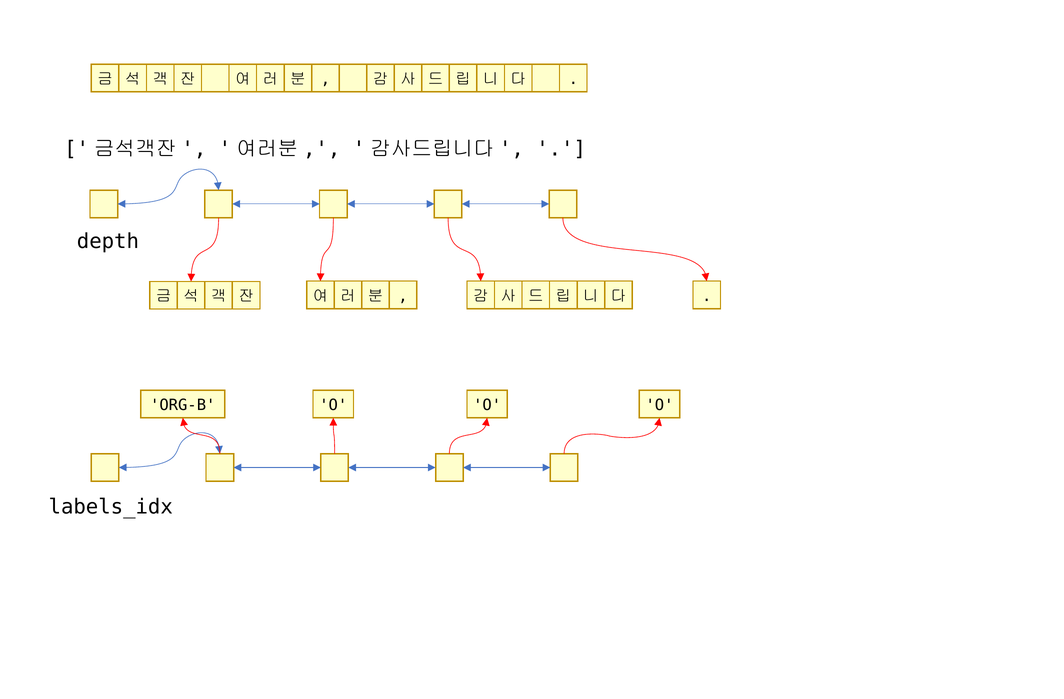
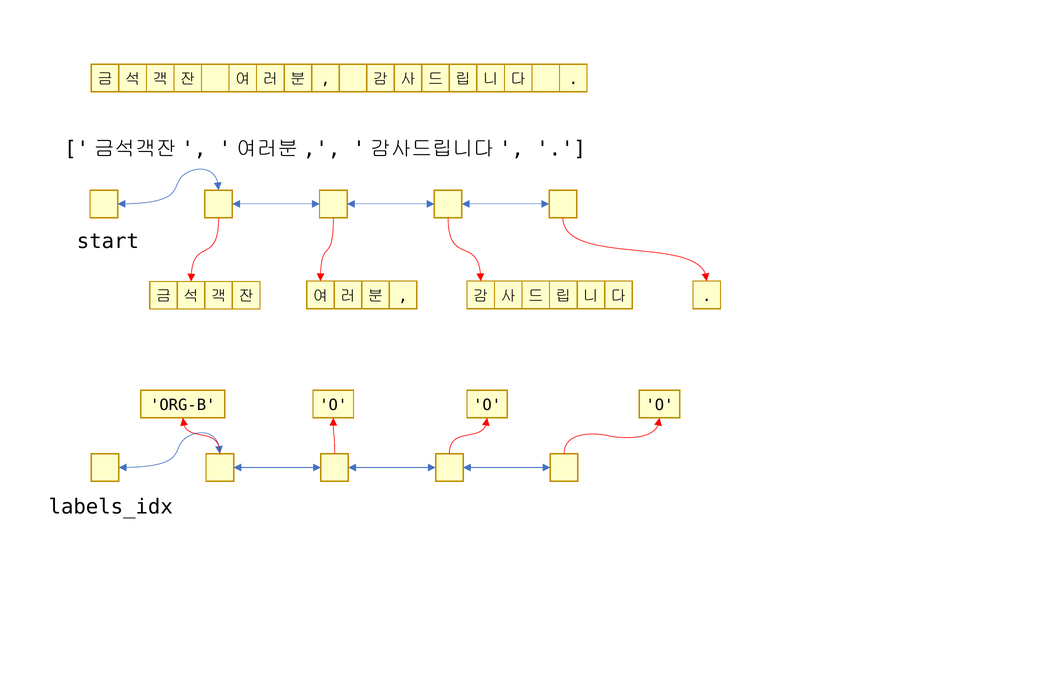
depth: depth -> start
